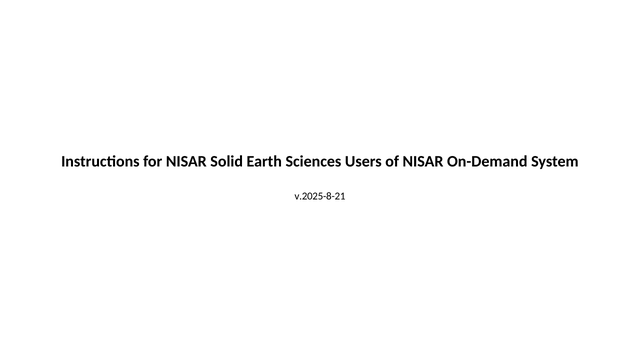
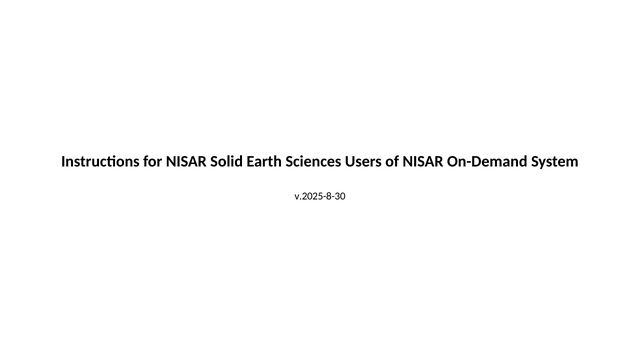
v.2025-8-21: v.2025-8-21 -> v.2025-8-30
